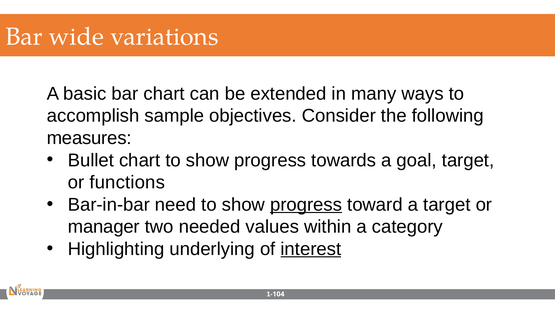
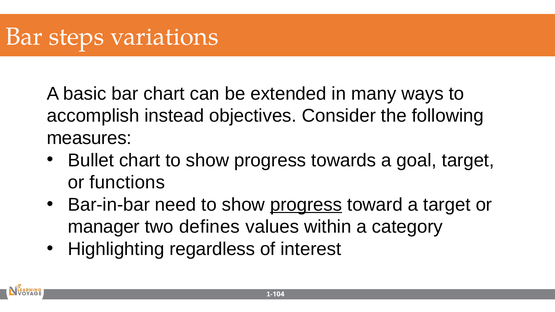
wide: wide -> steps
sample: sample -> instead
needed: needed -> defines
underlying: underlying -> regardless
interest underline: present -> none
